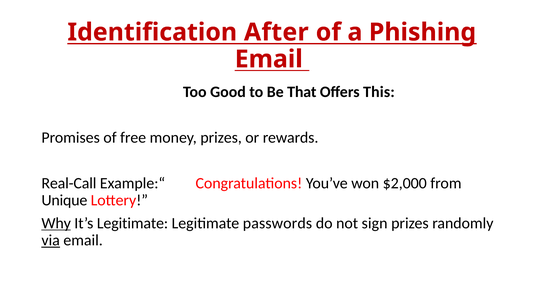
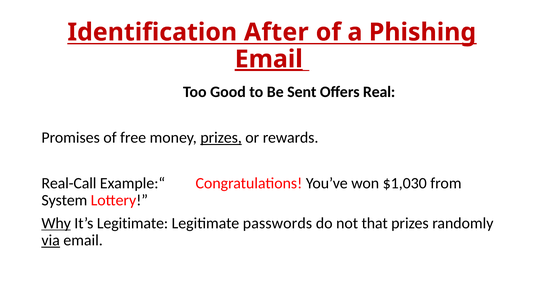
Email at (269, 59) underline: none -> present
That: That -> Sent
This: This -> Real
prizes at (221, 138) underline: none -> present
$2,000: $2,000 -> $1,030
Unique: Unique -> System
sign: sign -> that
